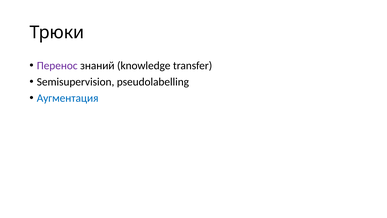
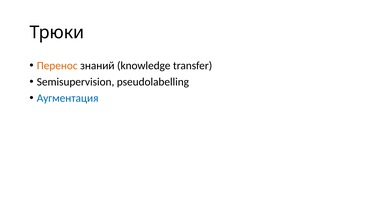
Перенос colour: purple -> orange
